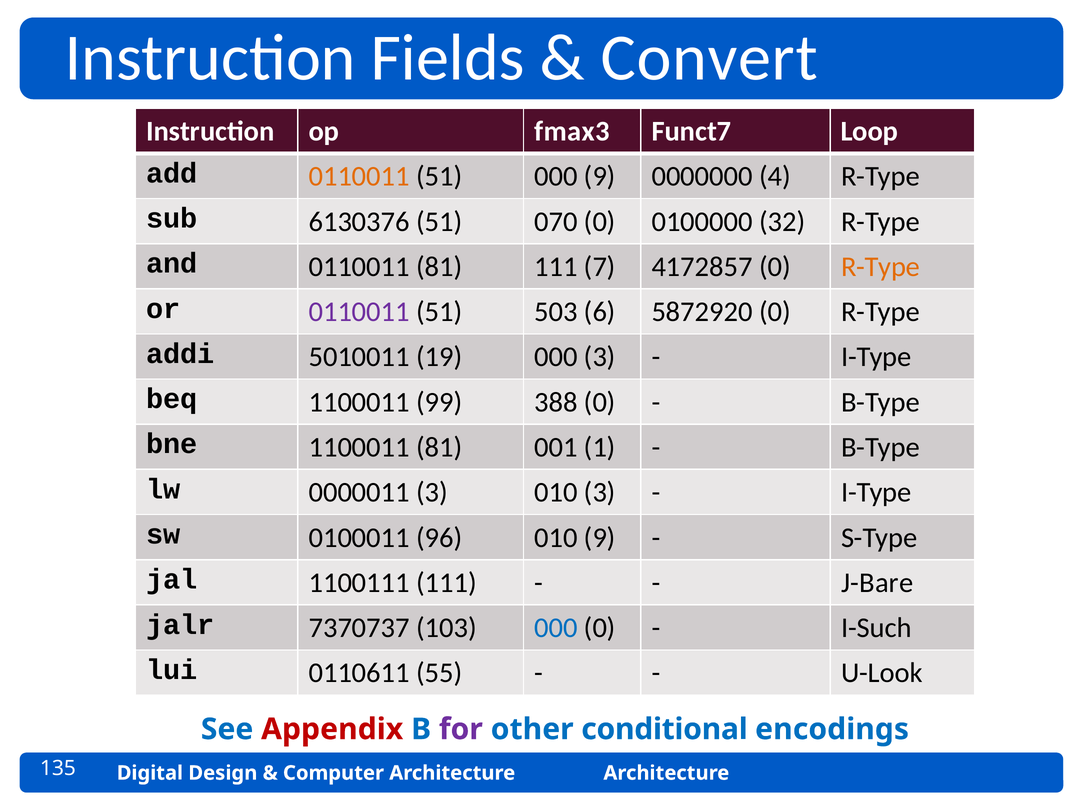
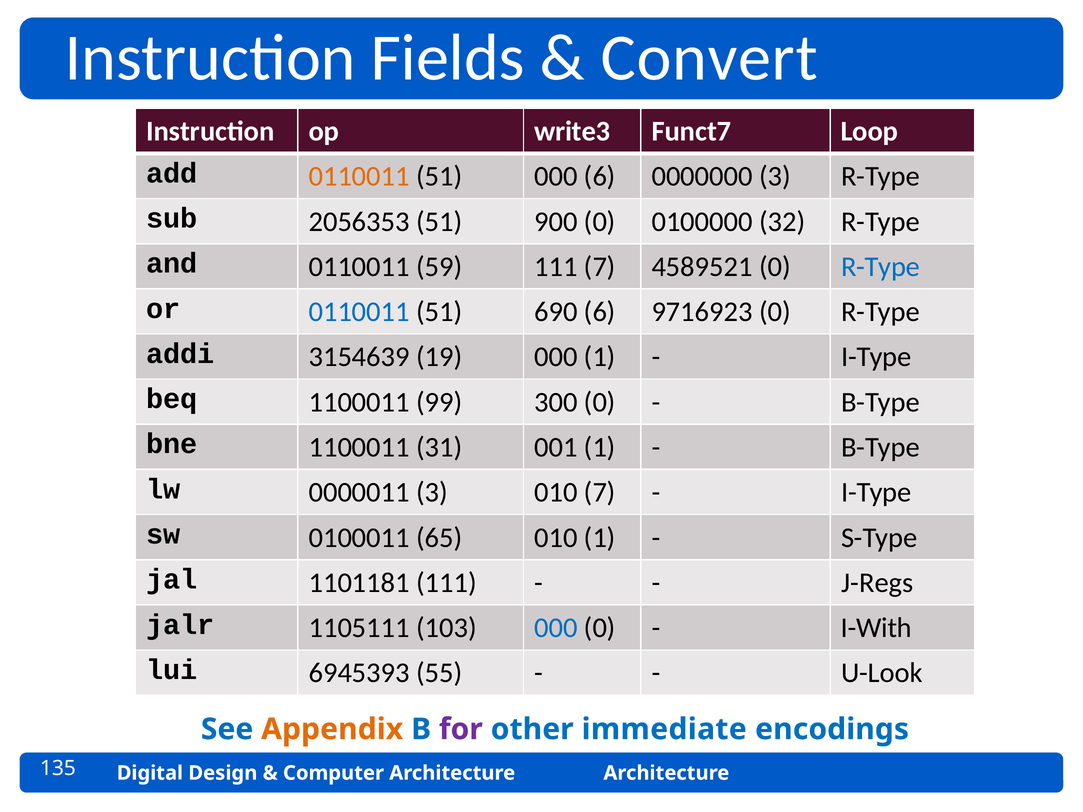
fmax3: fmax3 -> write3
000 9: 9 -> 6
0000000 4: 4 -> 3
6130376: 6130376 -> 2056353
070: 070 -> 900
0110011 81: 81 -> 59
4172857: 4172857 -> 4589521
R-Type at (881, 267) colour: orange -> blue
0110011 at (359, 312) colour: purple -> blue
503: 503 -> 690
5872920: 5872920 -> 9716923
5010011: 5010011 -> 3154639
000 3: 3 -> 1
388: 388 -> 300
1100011 81: 81 -> 31
010 3: 3 -> 7
96: 96 -> 65
010 9: 9 -> 1
1100111: 1100111 -> 1101181
J-Bare: J-Bare -> J-Regs
7370737: 7370737 -> 1105111
I-Such: I-Such -> I-With
0110611: 0110611 -> 6945393
Appendix colour: red -> orange
conditional: conditional -> immediate
